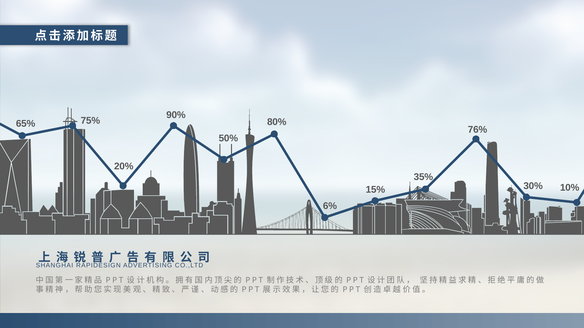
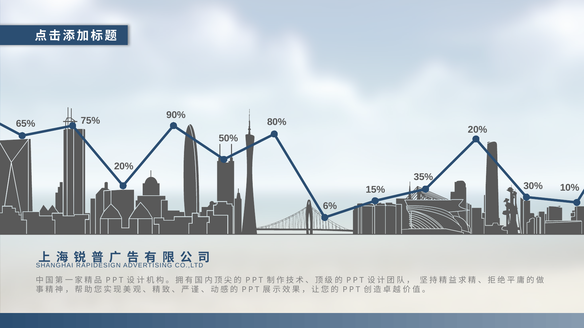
76% at (478, 130): 76% -> 20%
